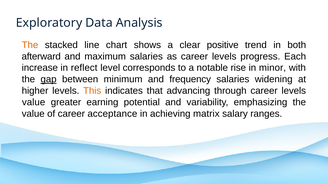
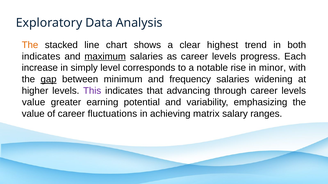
positive: positive -> highest
afterward at (41, 57): afterward -> indicates
maximum underline: none -> present
reflect: reflect -> simply
This colour: orange -> purple
acceptance: acceptance -> fluctuations
